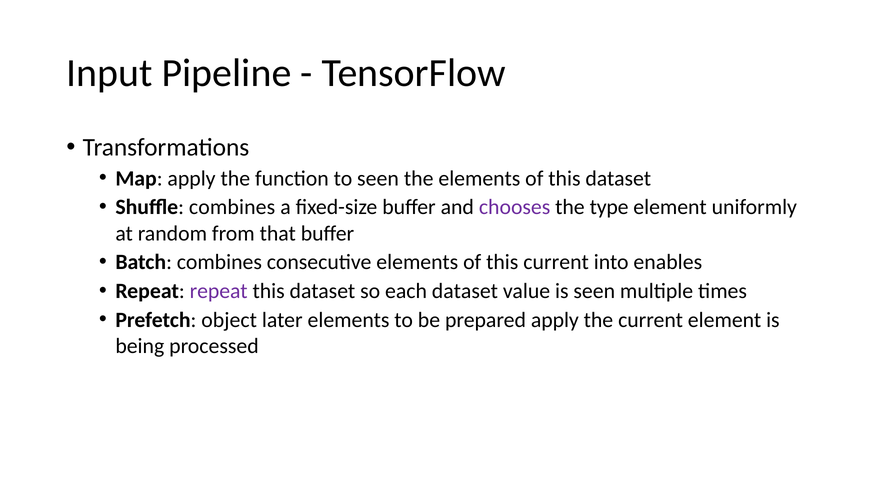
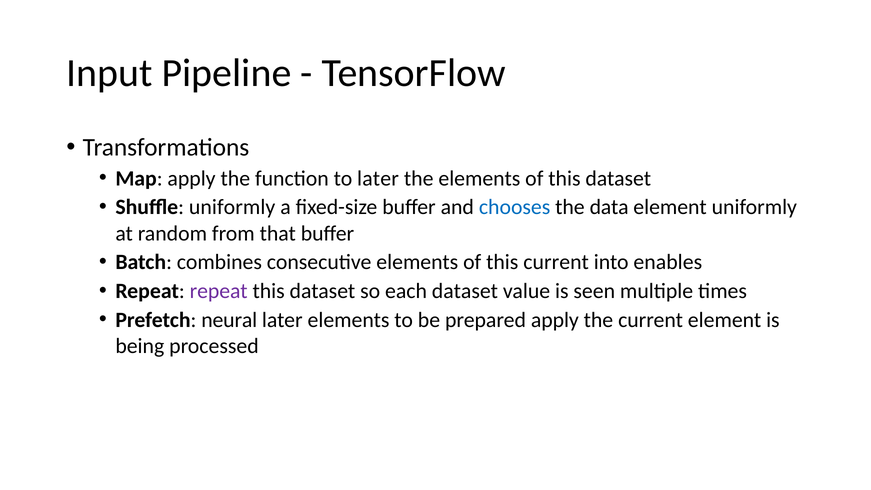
to seen: seen -> later
Shuffle combines: combines -> uniformly
chooses colour: purple -> blue
type: type -> data
object: object -> neural
